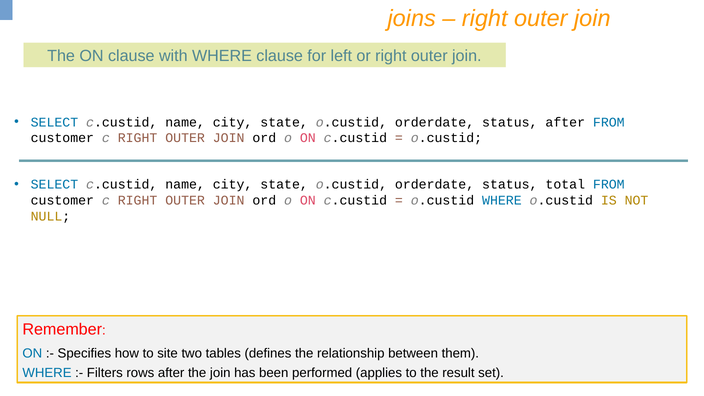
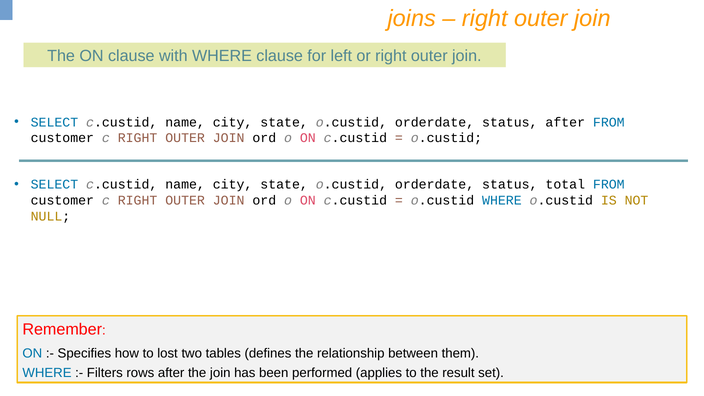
site: site -> lost
